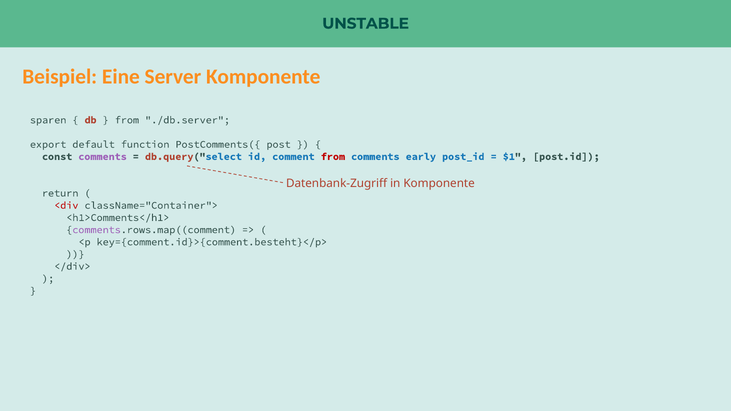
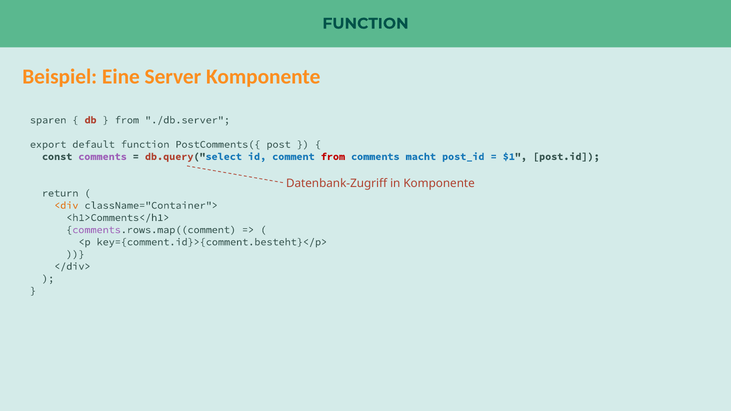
UNSTABLE at (366, 24): UNSTABLE -> FUNCTION
early: early -> macht
<div colour: red -> orange
